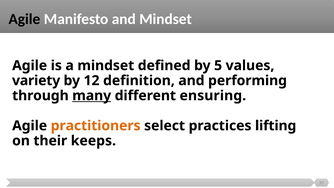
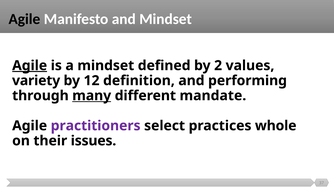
Agile at (30, 65) underline: none -> present
5: 5 -> 2
ensuring: ensuring -> mandate
practitioners colour: orange -> purple
lifting: lifting -> whole
keeps: keeps -> issues
